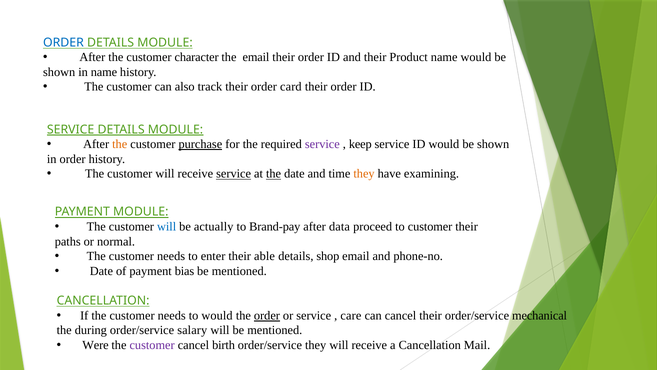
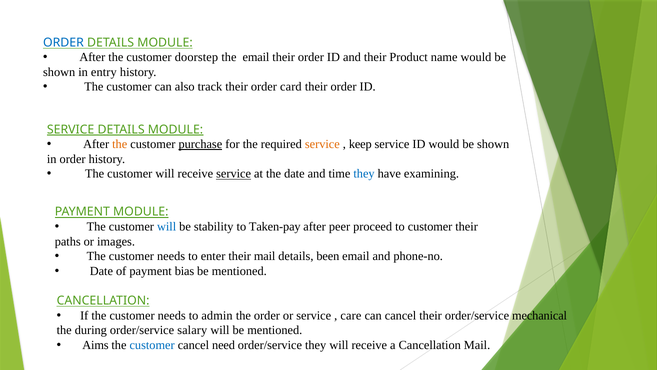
character: character -> doorstep
in name: name -> entry
service at (322, 144) colour: purple -> orange
the at (274, 174) underline: present -> none
they at (364, 174) colour: orange -> blue
actually: actually -> stability
Brand-pay: Brand-pay -> Taken-pay
data: data -> peer
normal: normal -> images
their able: able -> mail
shop: shop -> been
to would: would -> admin
order at (267, 315) underline: present -> none
Were: Were -> Aims
customer at (152, 345) colour: purple -> blue
birth: birth -> need
